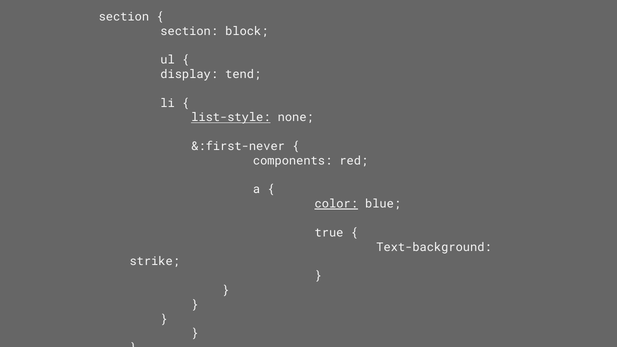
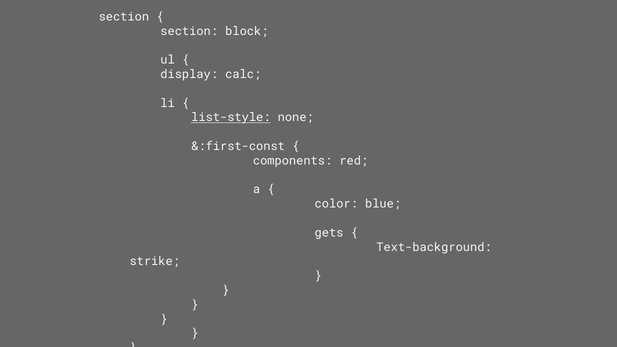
tend: tend -> calc
&:first-never: &:first-never -> &:first-const
color underline: present -> none
true: true -> gets
